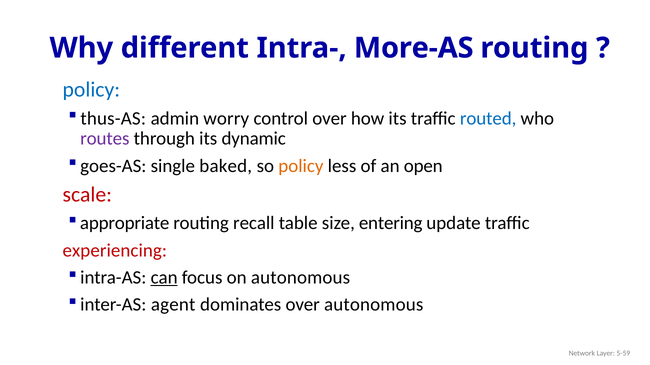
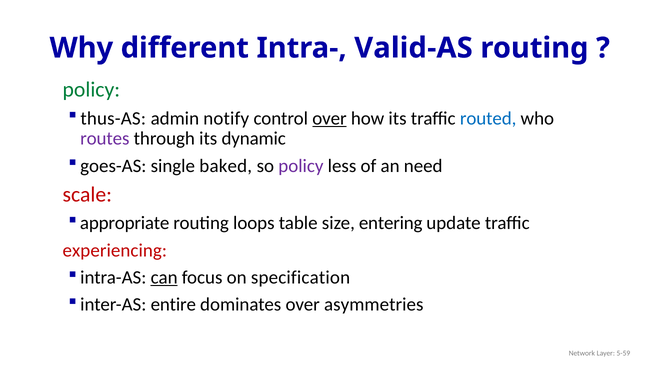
More-AS: More-AS -> Valid-AS
policy at (91, 90) colour: blue -> green
worry: worry -> notify
over at (330, 118) underline: none -> present
policy at (301, 166) colour: orange -> purple
open: open -> need
recall: recall -> loops
on autonomous: autonomous -> specification
agent: agent -> entire
over autonomous: autonomous -> asymmetries
